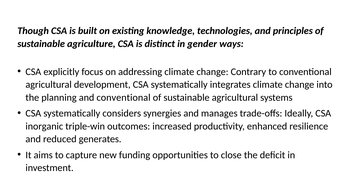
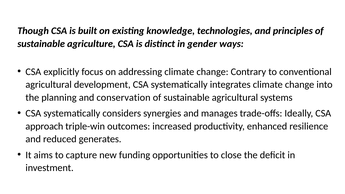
and conventional: conventional -> conservation
inorganic: inorganic -> approach
